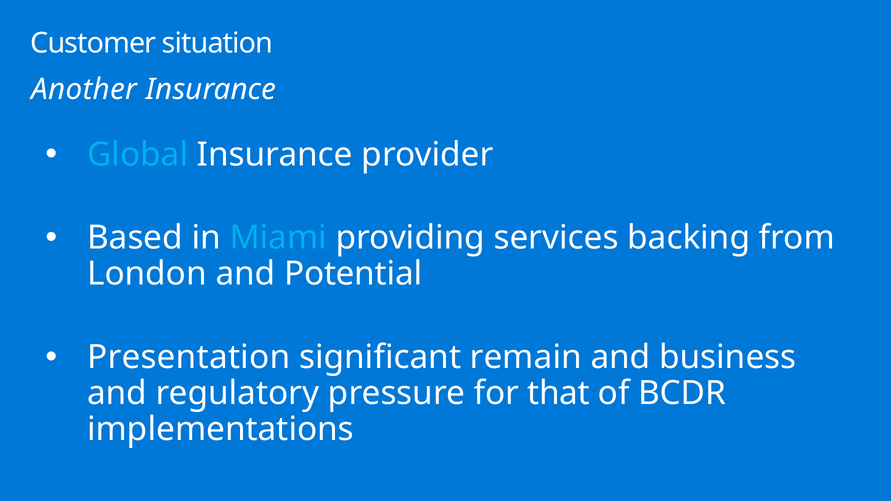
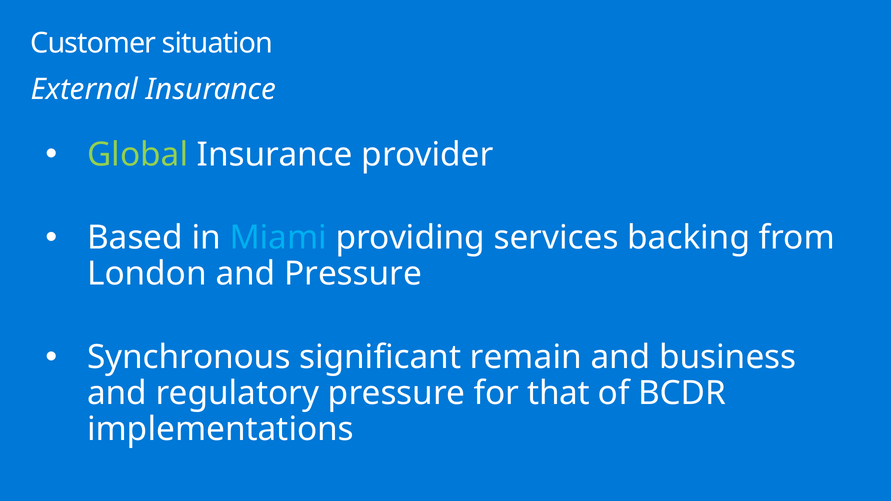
Another: Another -> External
Global colour: light blue -> light green
and Potential: Potential -> Pressure
Presentation: Presentation -> Synchronous
